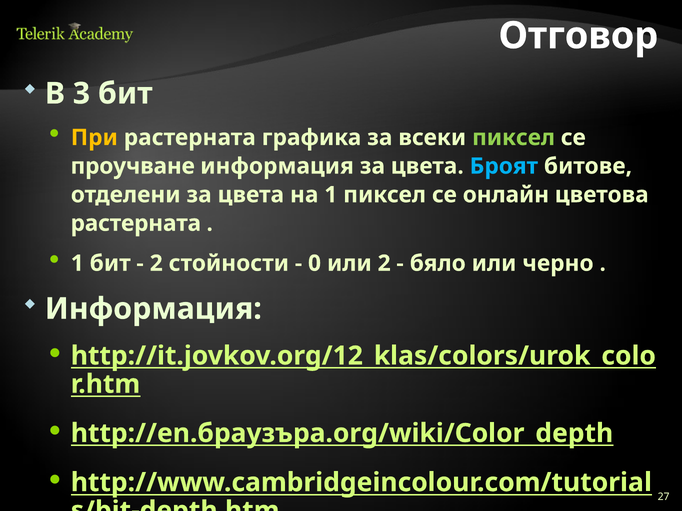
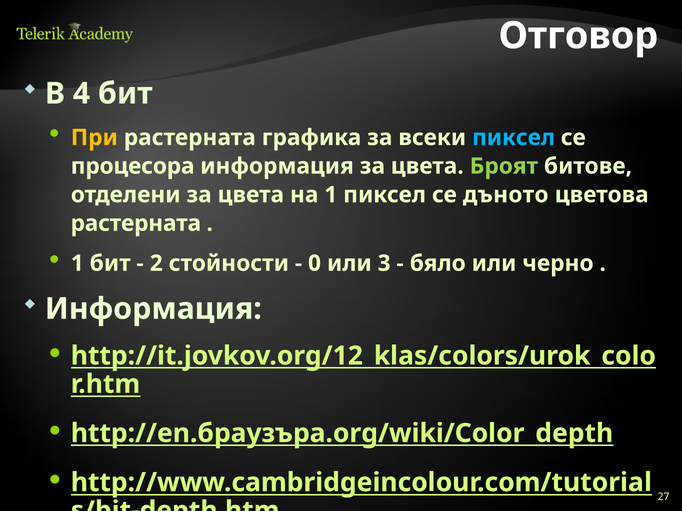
3: 3 -> 4
пиксел at (514, 138) colour: light green -> light blue
проучване: проучване -> процесора
Броят colour: light blue -> light green
онлайн: онлайн -> дъното
или 2: 2 -> 3
